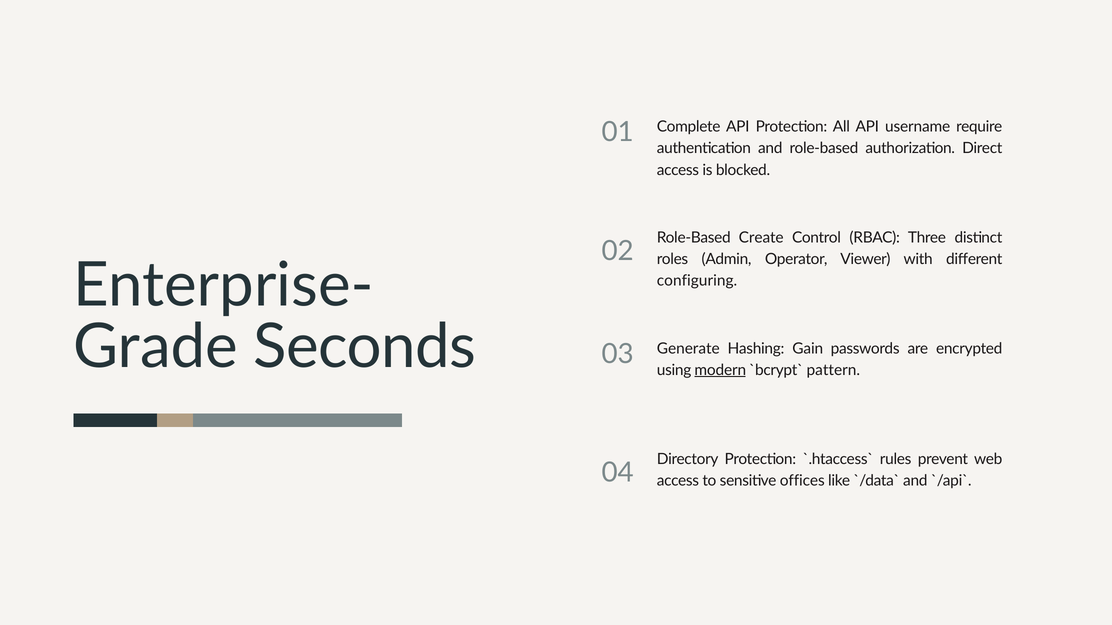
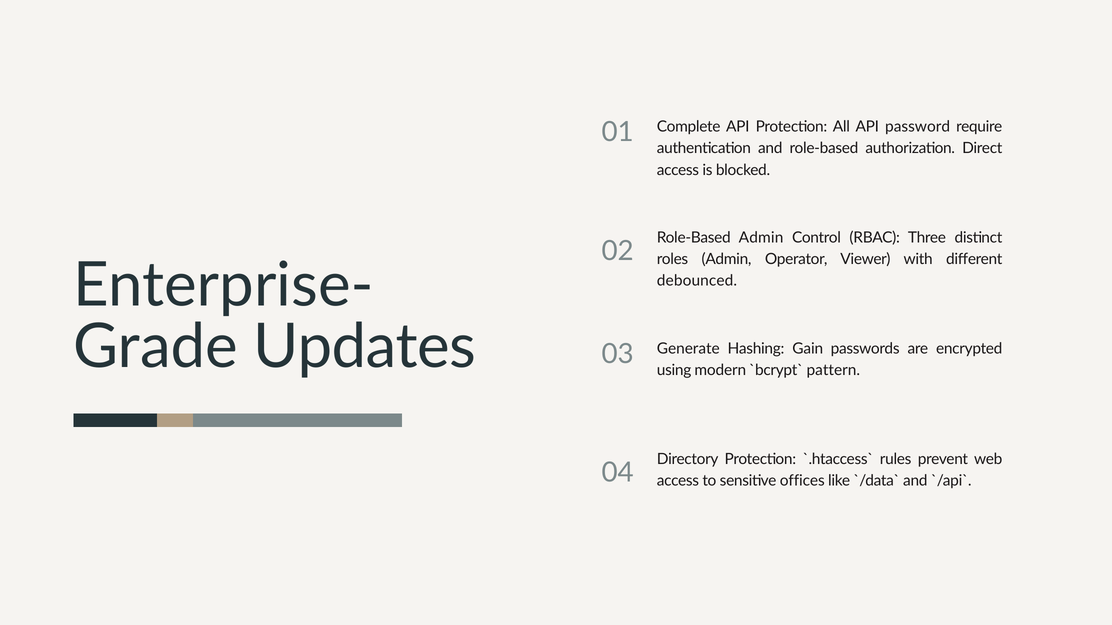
username: username -> password
Role-Based Create: Create -> Admin
configuring: configuring -> debounced
Seconds: Seconds -> Updates
modern underline: present -> none
